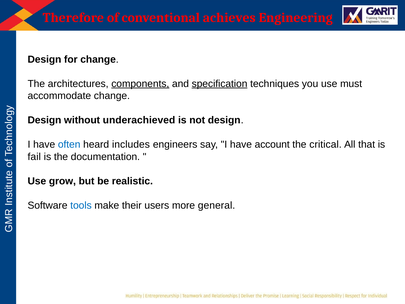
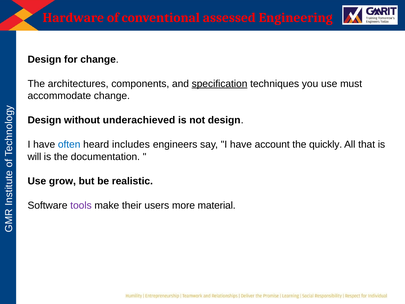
Therefore: Therefore -> Hardware
achieves: achieves -> assessed
components underline: present -> none
critical: critical -> quickly
fail: fail -> will
tools colour: blue -> purple
general: general -> material
